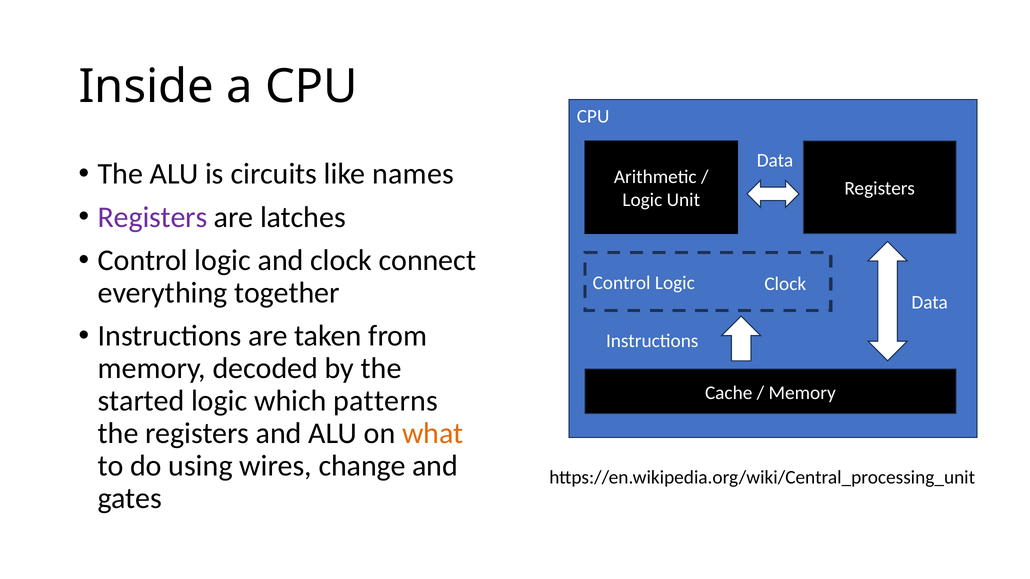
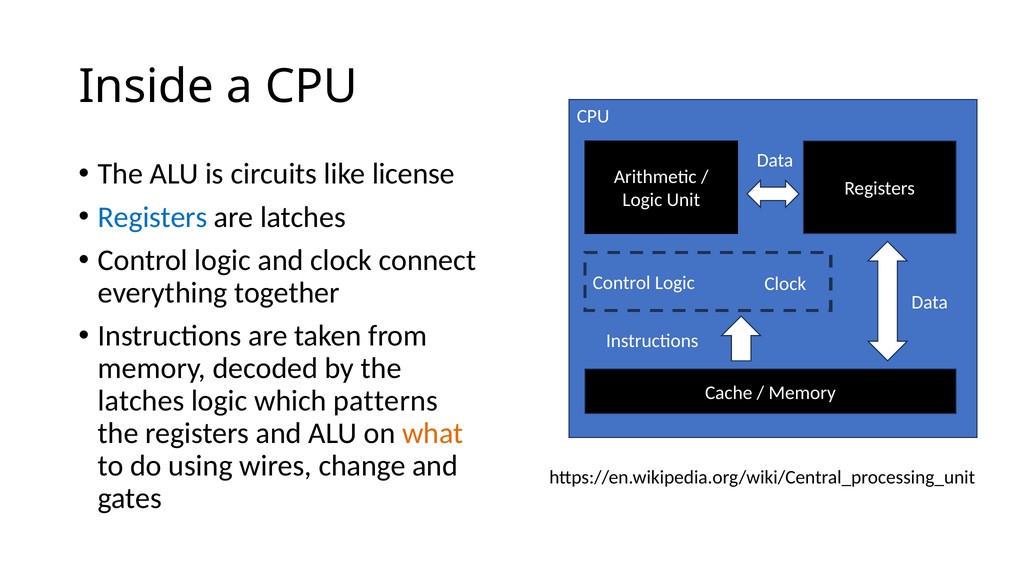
names: names -> license
Registers at (153, 217) colour: purple -> blue
started at (141, 401): started -> latches
